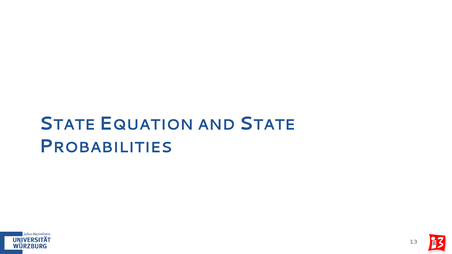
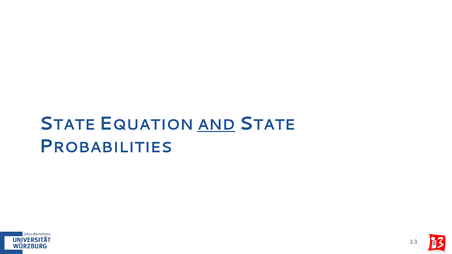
AND underline: none -> present
